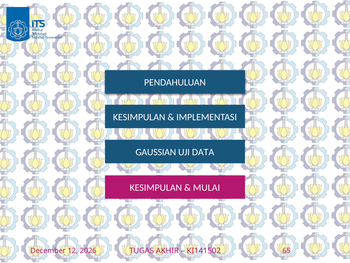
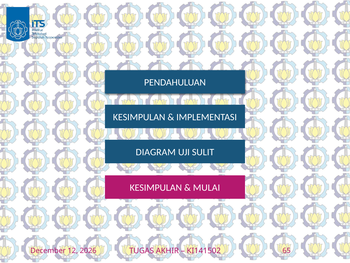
GAUSSIAN: GAUSSIAN -> DIAGRAM
DATA: DATA -> SULIT
